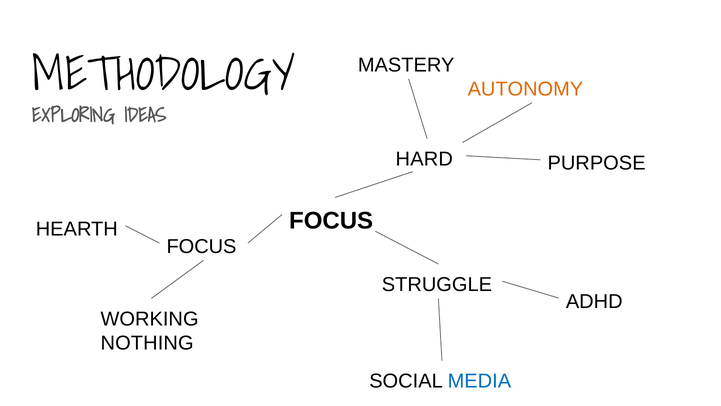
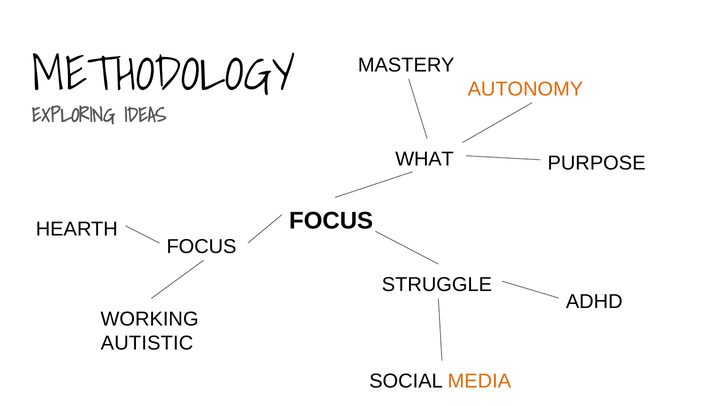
HARD: HARD -> WHAT
NOTHING: NOTHING -> AUTISTIC
MEDIA colour: blue -> orange
